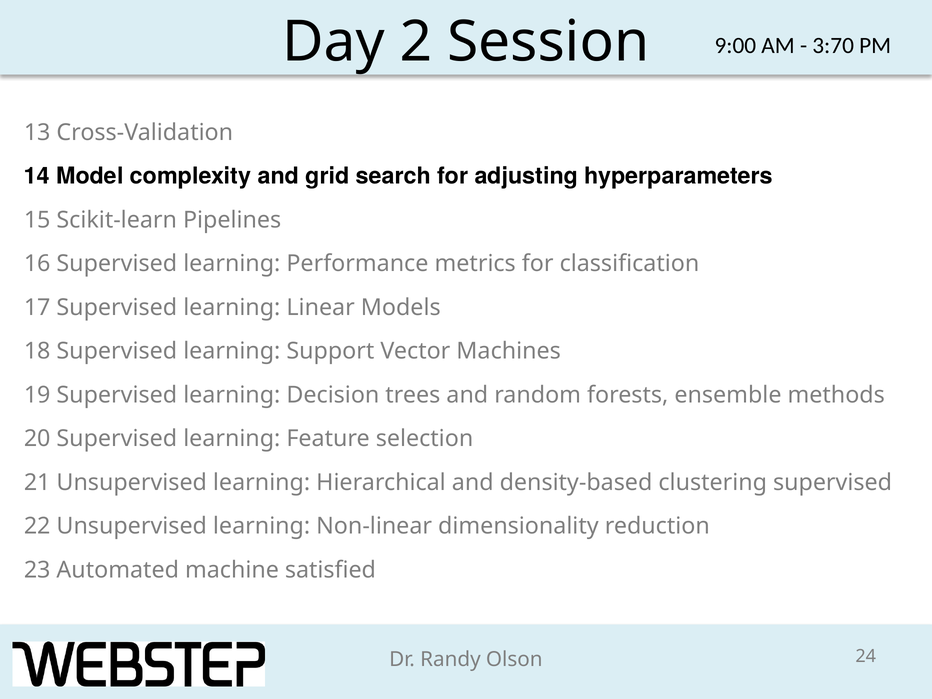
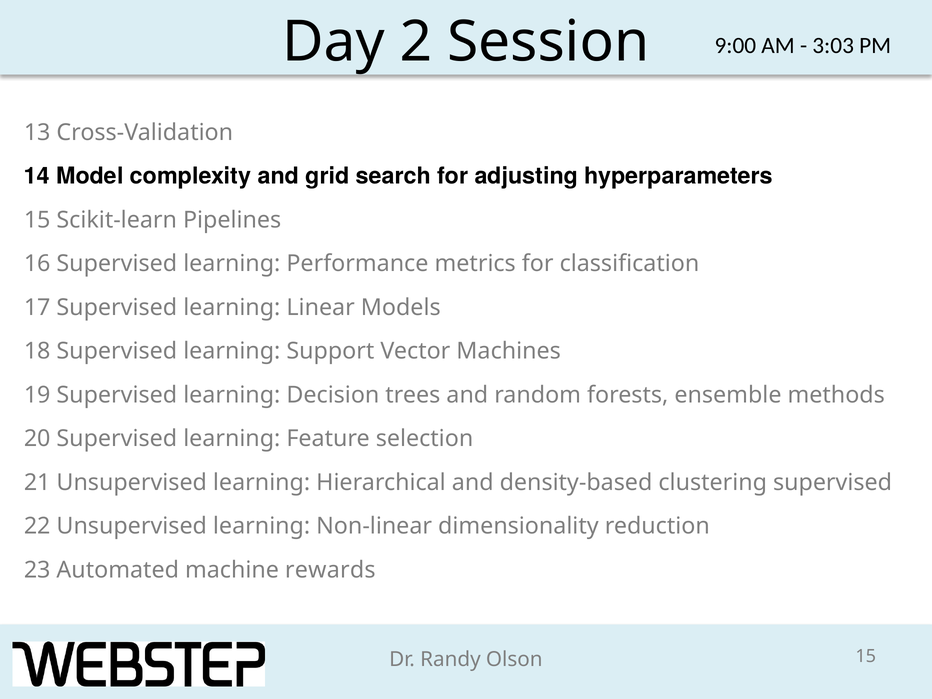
3:70: 3:70 -> 3:03
satisfied: satisfied -> rewards
24 at (866, 656): 24 -> 15
